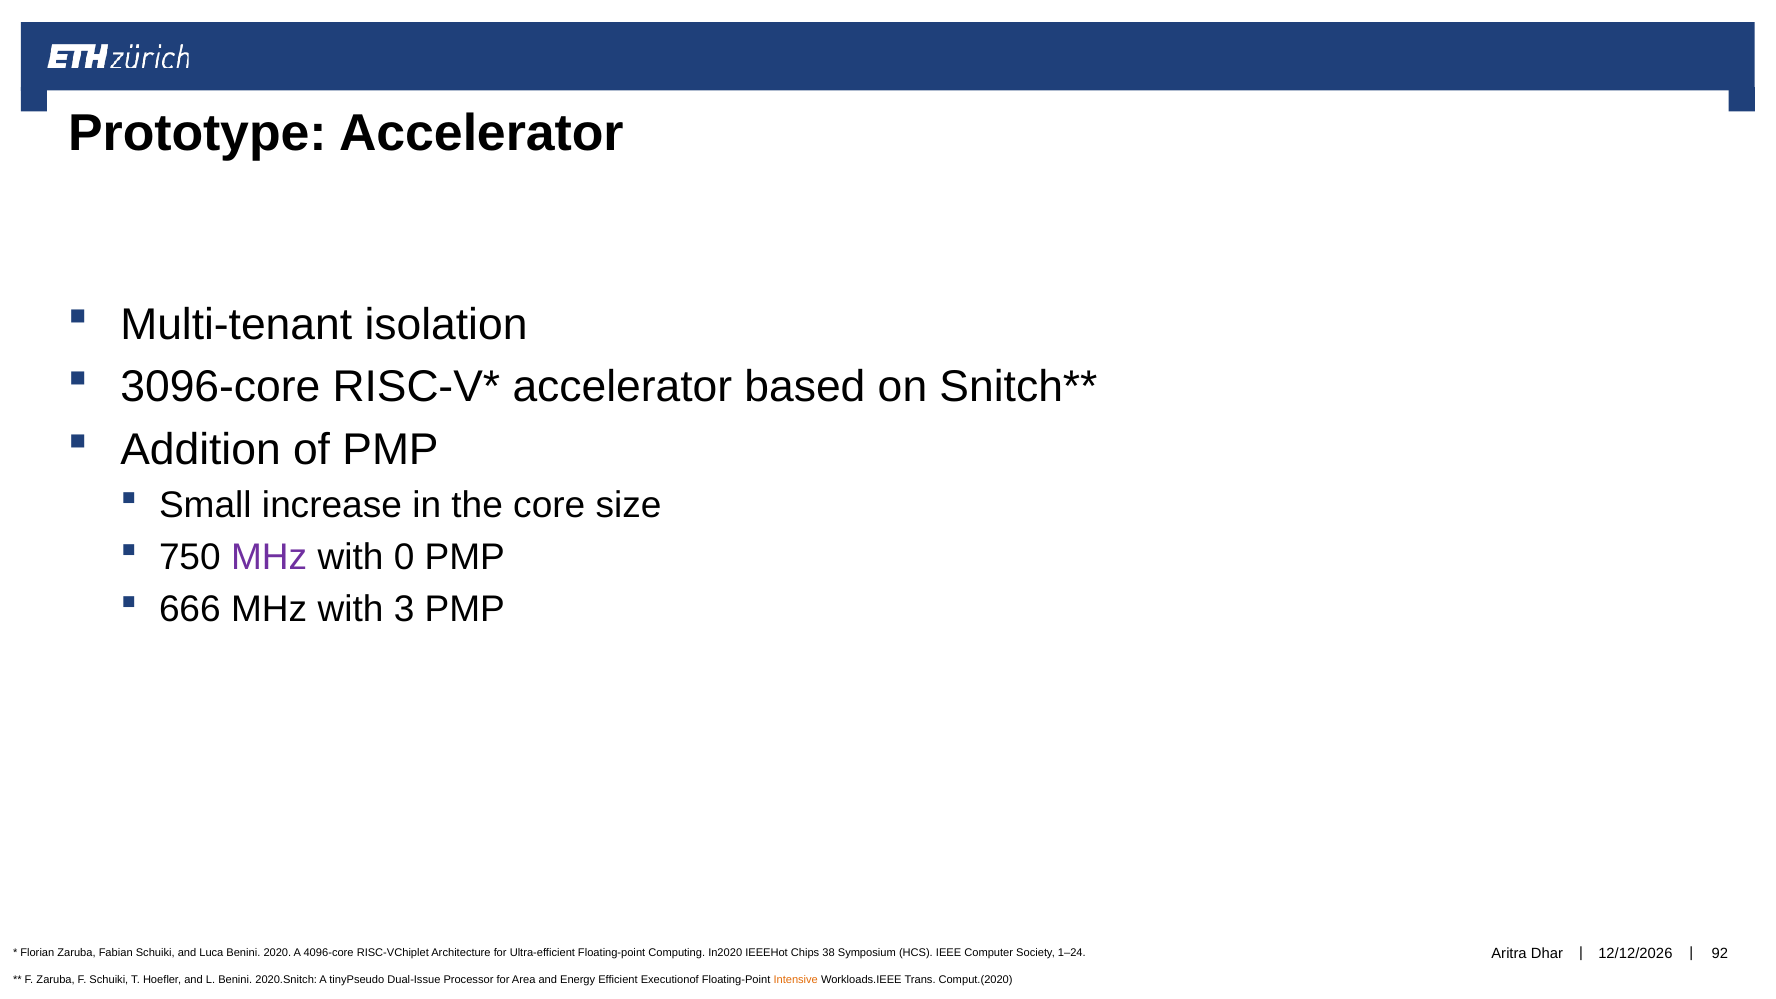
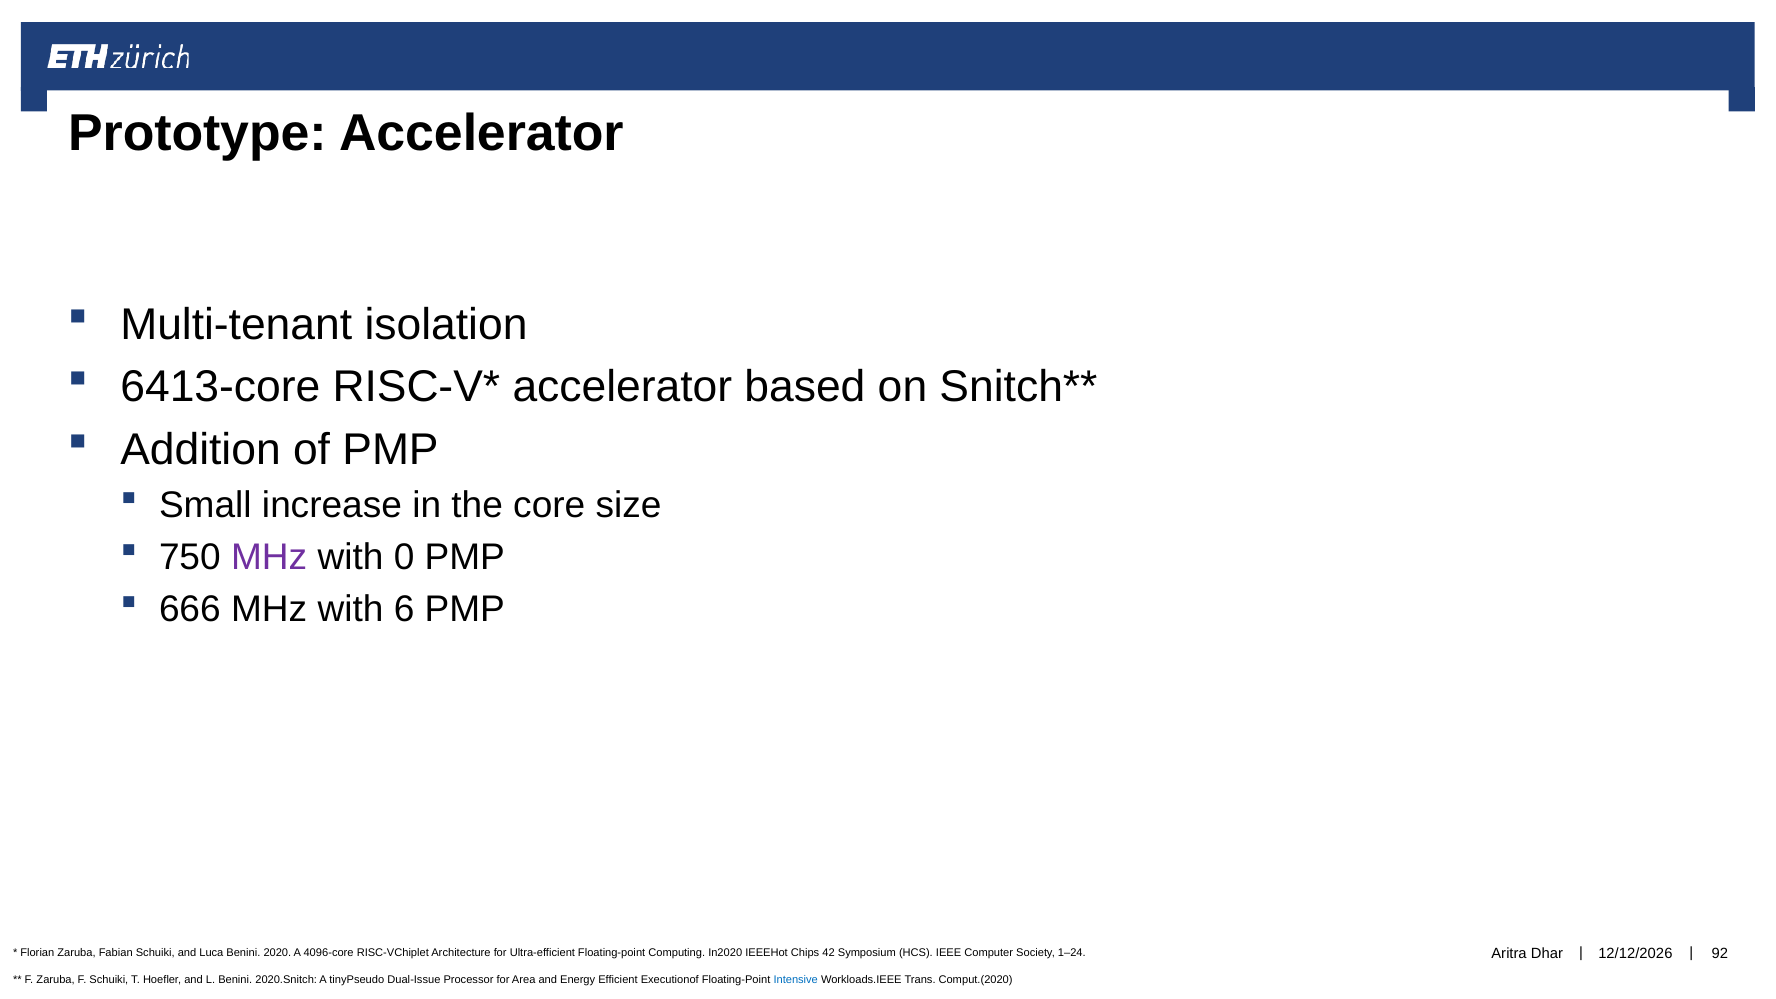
3096-core: 3096-core -> 6413-core
3: 3 -> 6
38: 38 -> 42
Intensive colour: orange -> blue
